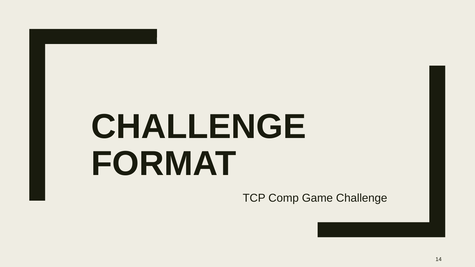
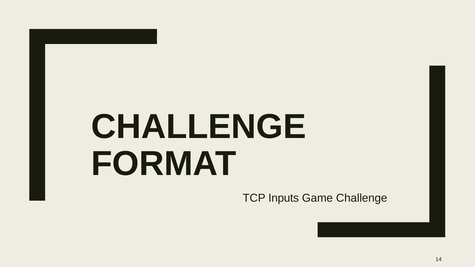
Comp: Comp -> Inputs
